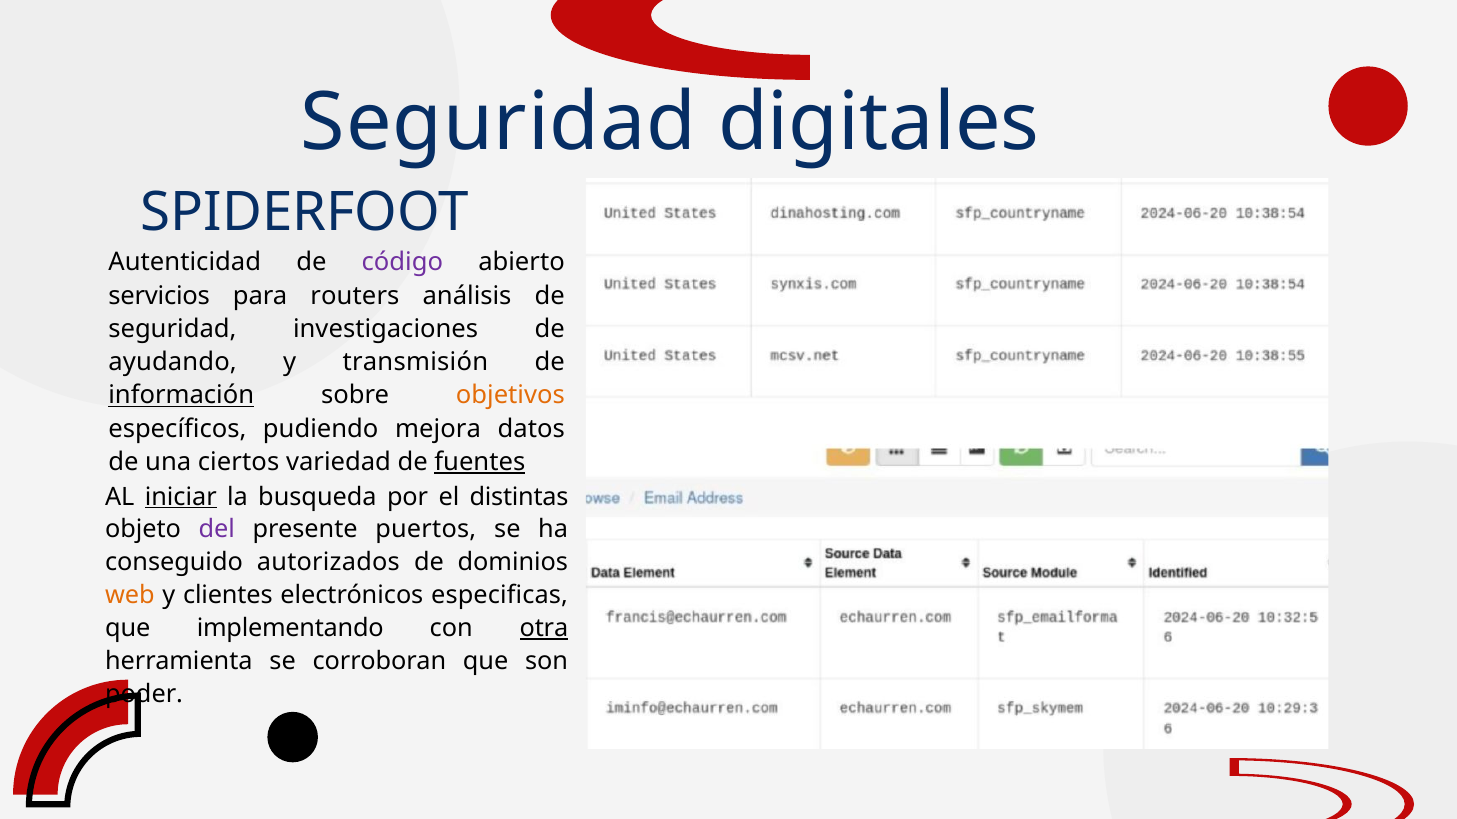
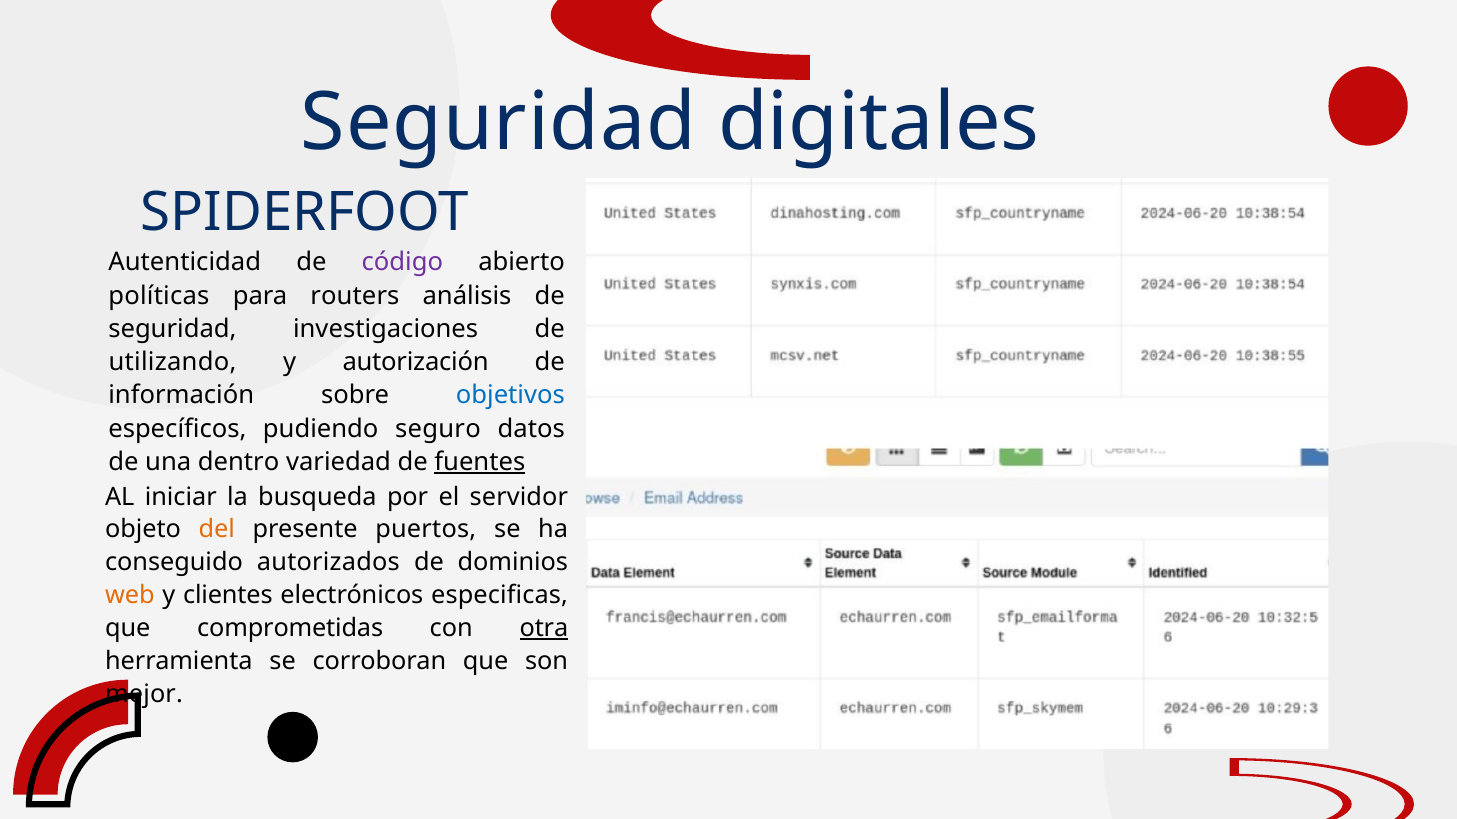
servicios: servicios -> políticas
ayudando: ayudando -> utilizando
transmisión: transmisión -> autorización
información underline: present -> none
objetivos colour: orange -> blue
mejora: mejora -> seguro
ciertos: ciertos -> dentro
iniciar underline: present -> none
distintas: distintas -> servidor
del colour: purple -> orange
implementando: implementando -> comprometidas
poder: poder -> mejor
